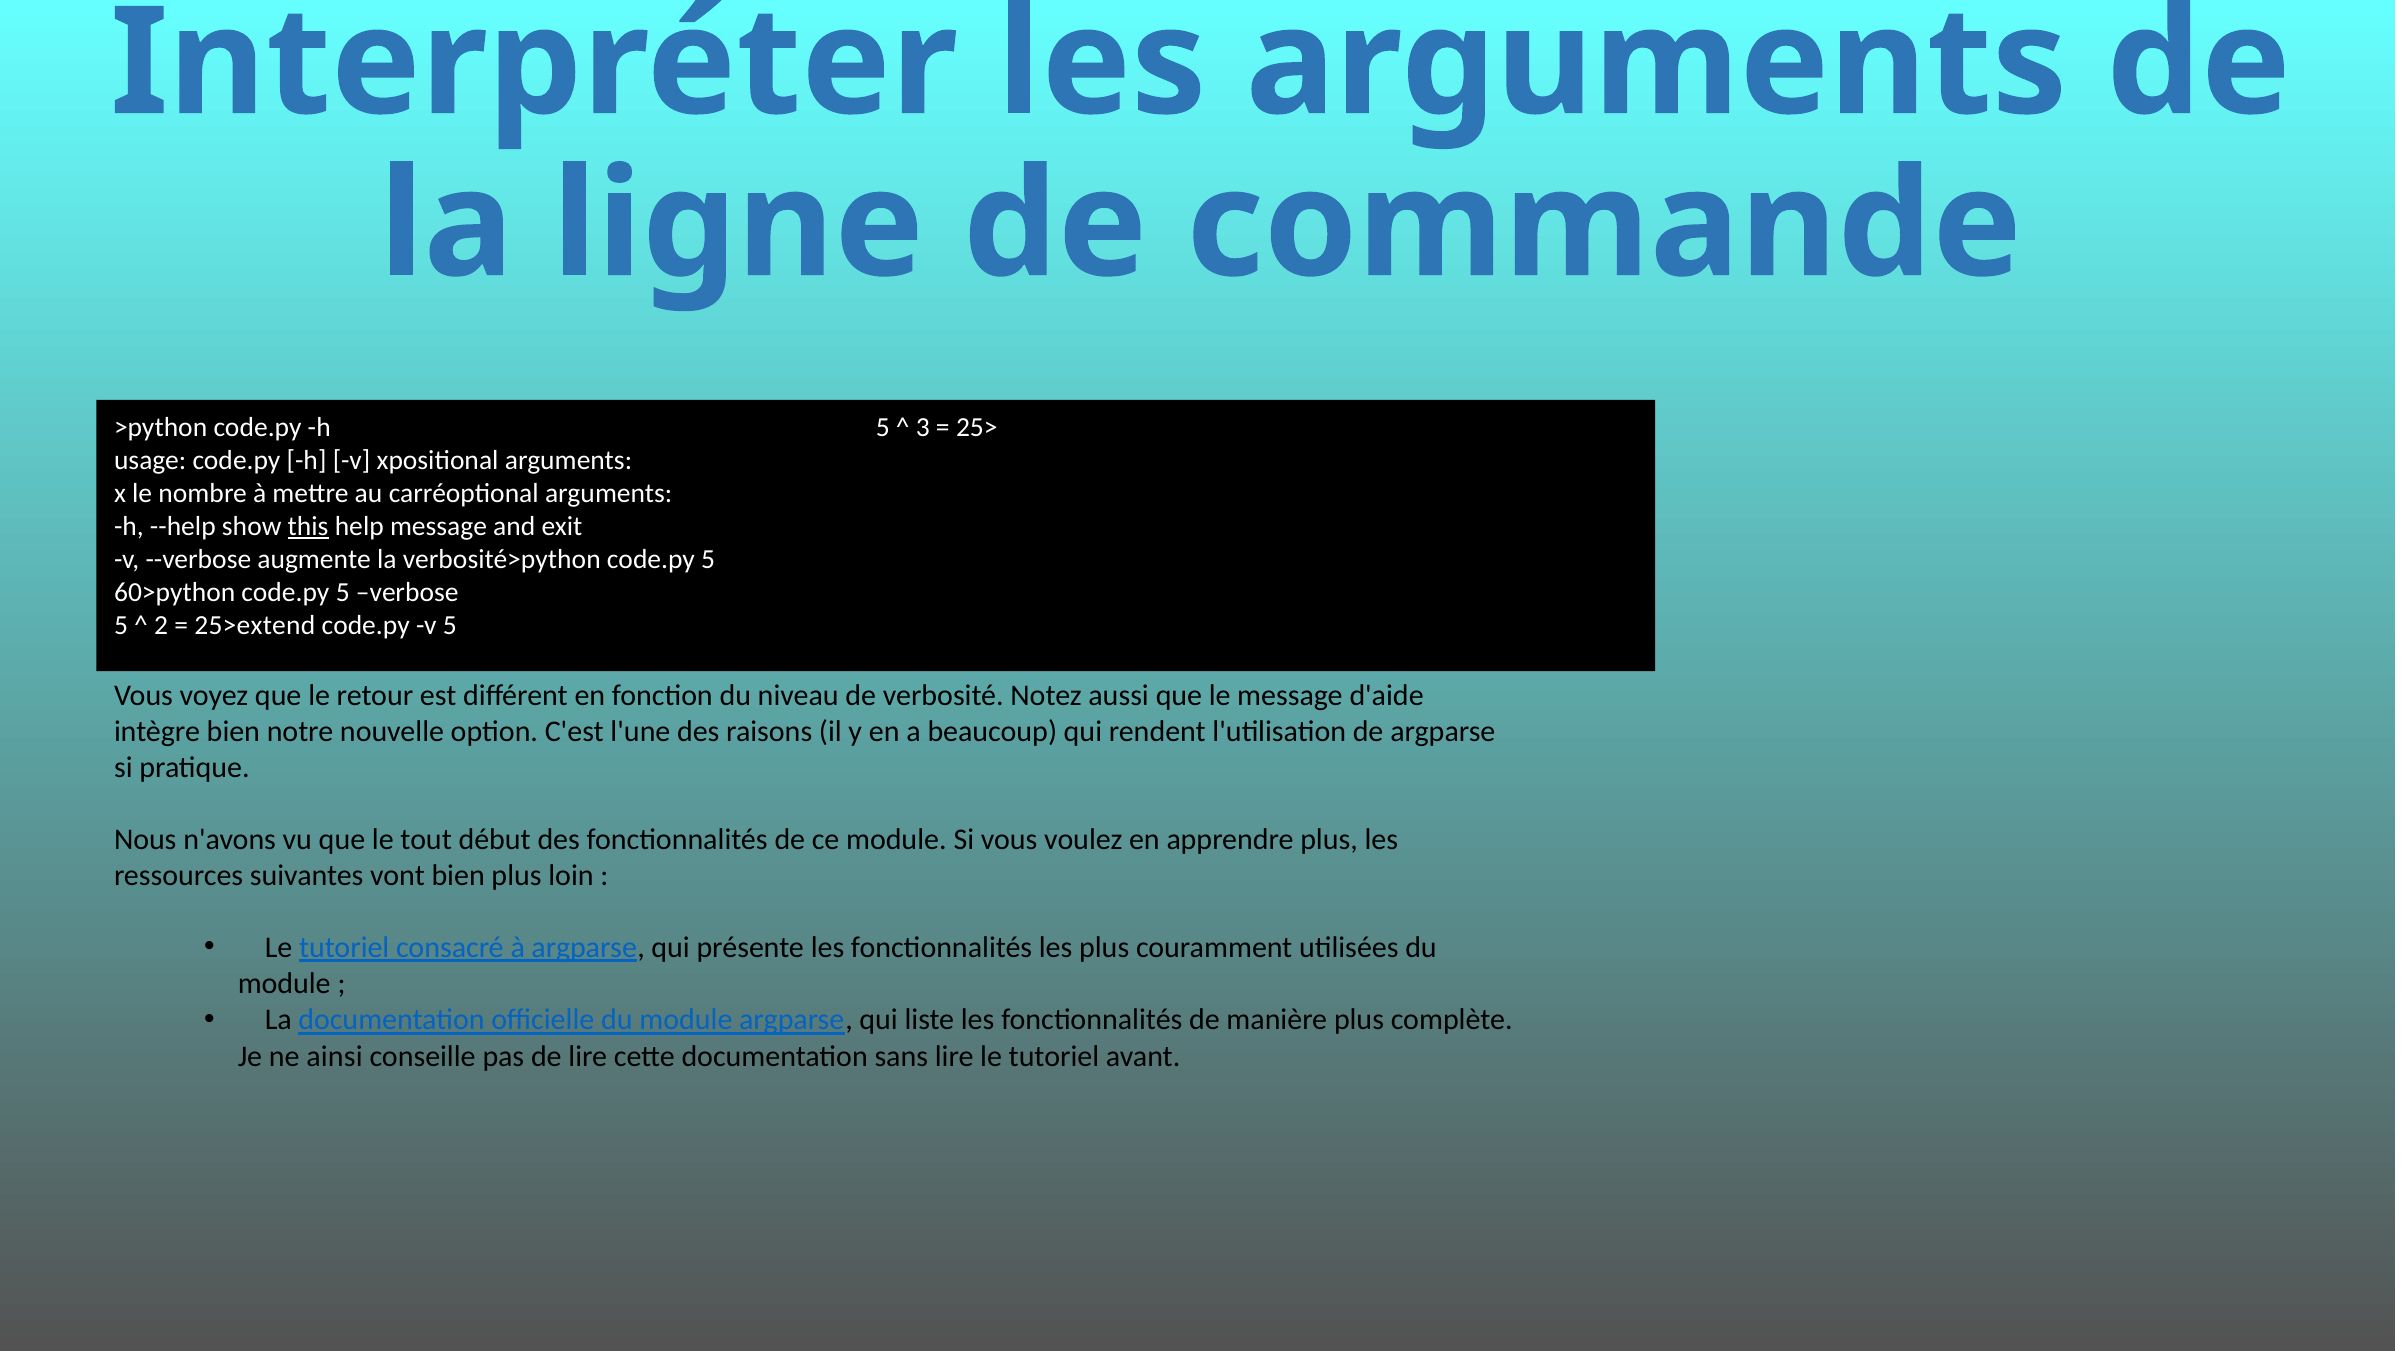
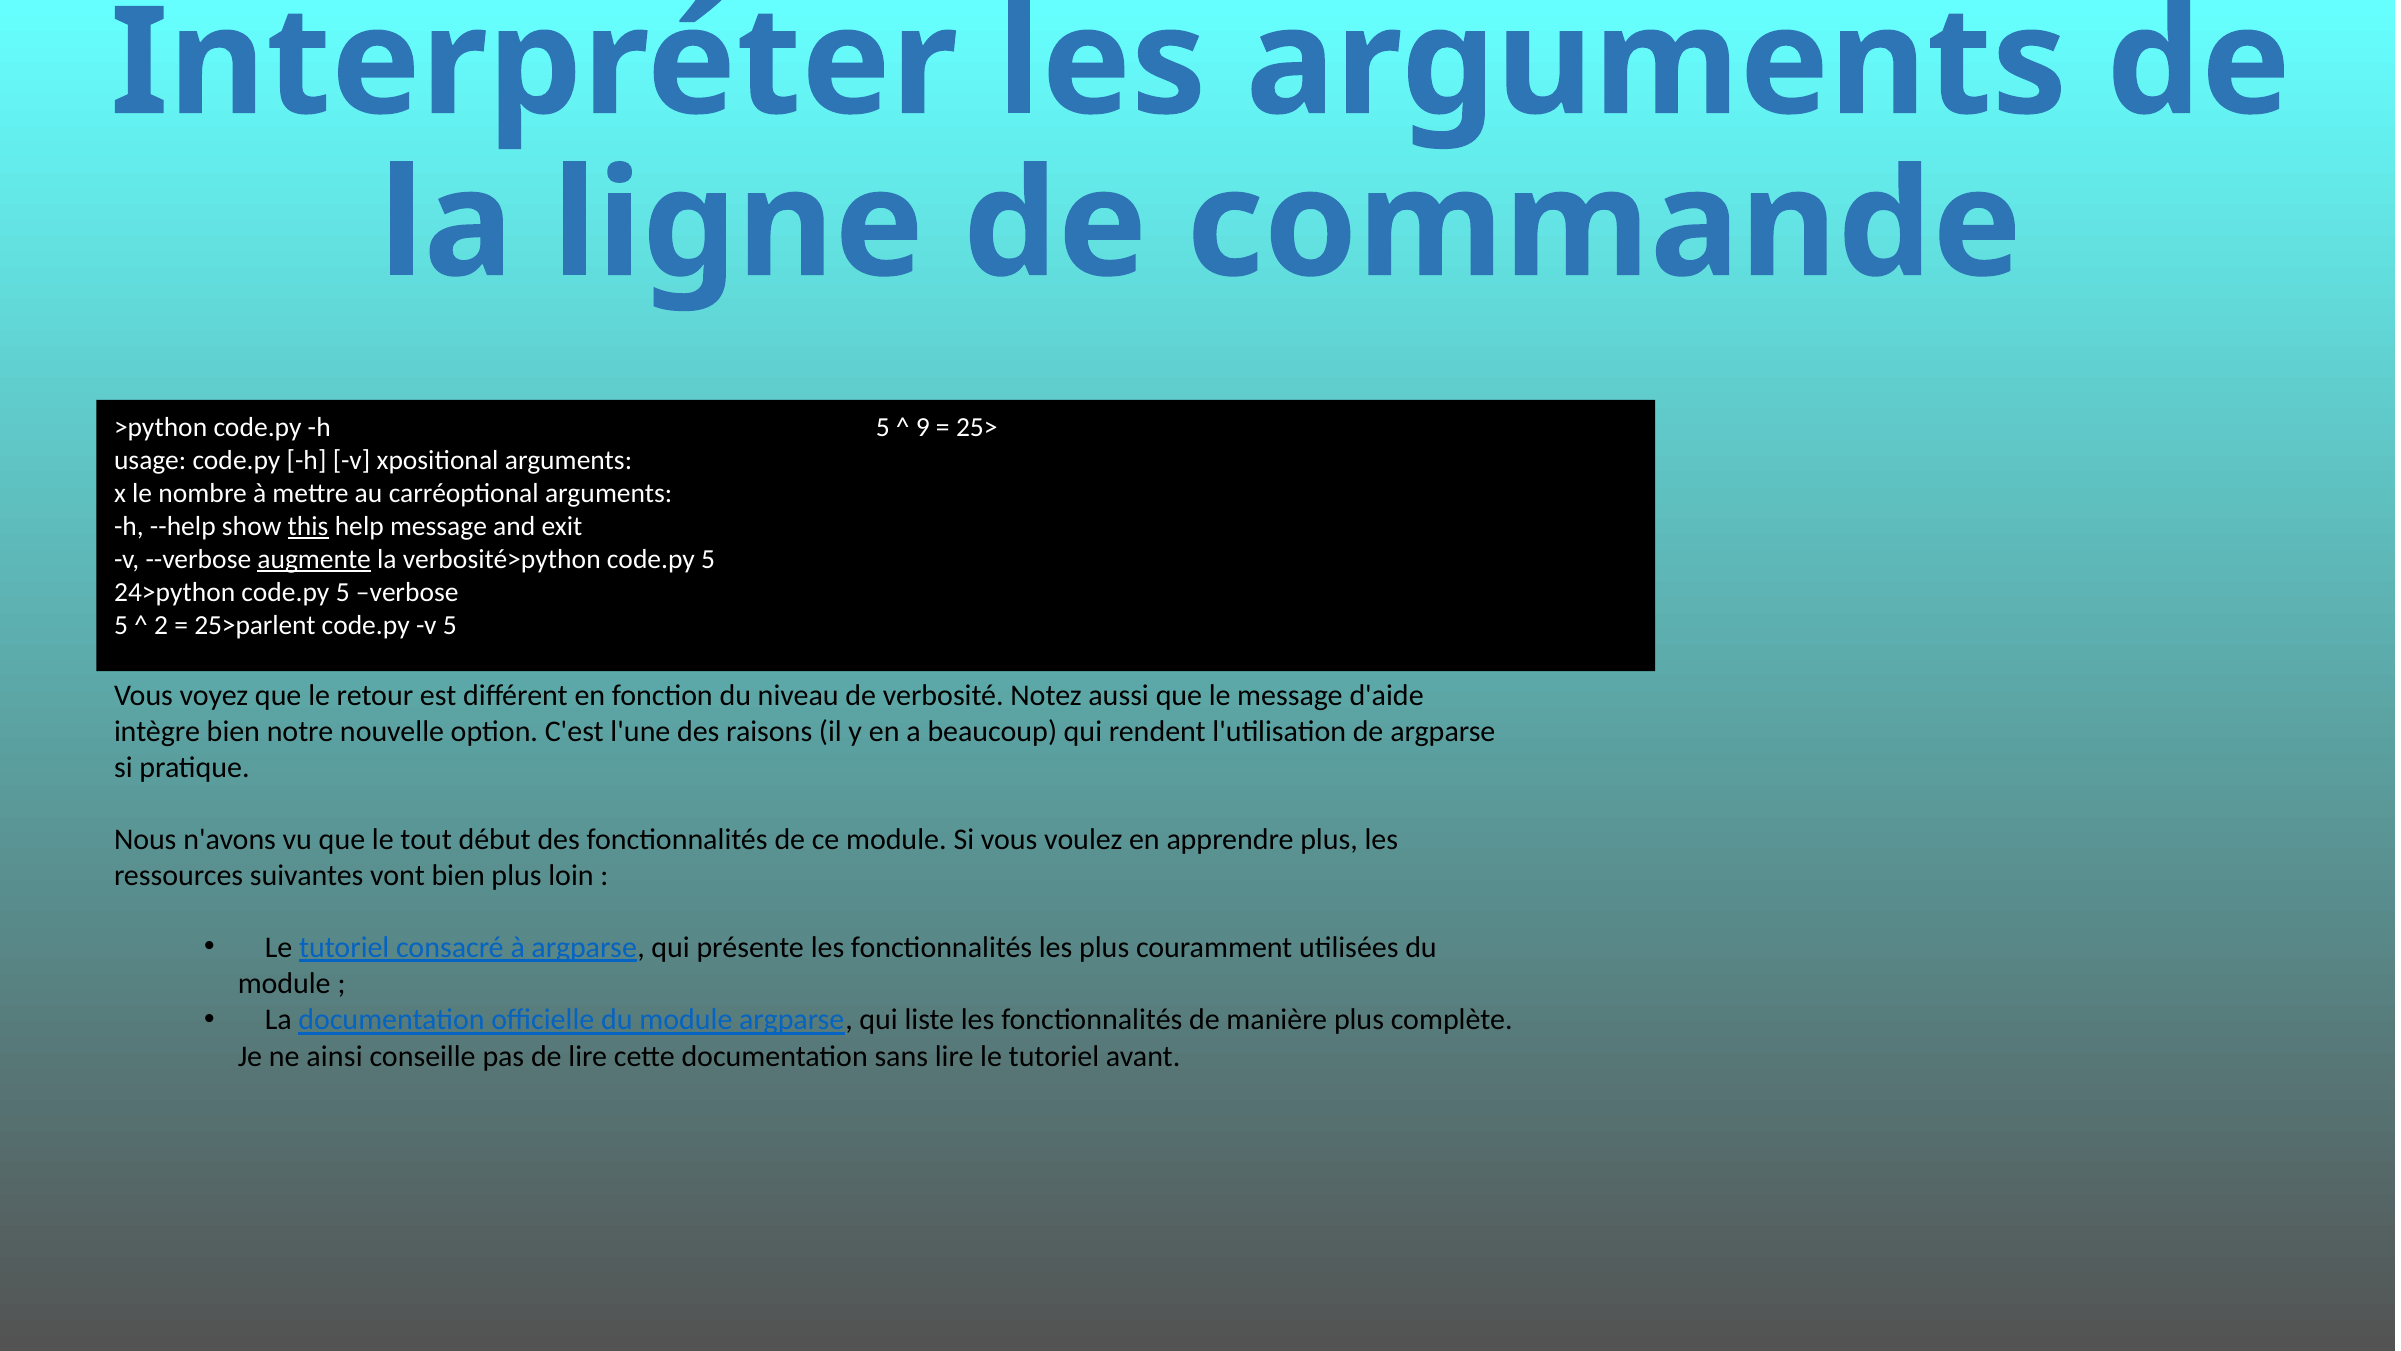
3: 3 -> 9
augmente underline: none -> present
60>python: 60>python -> 24>python
25>extend: 25>extend -> 25>parlent
